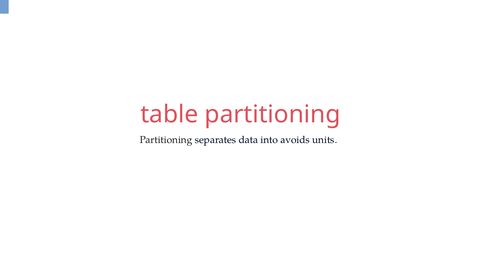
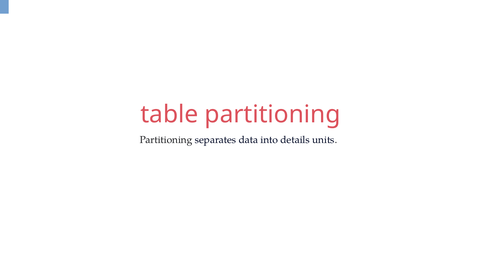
avoids: avoids -> details
